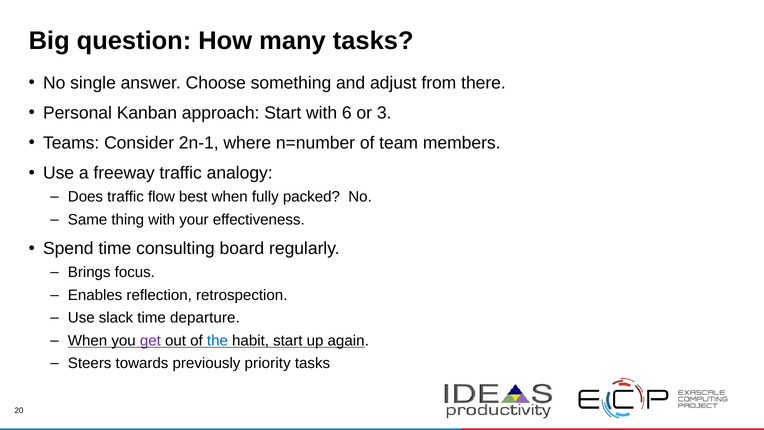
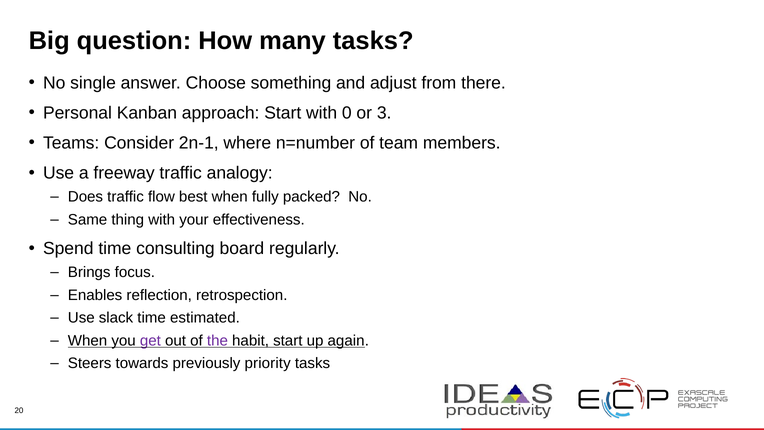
6: 6 -> 0
departure: departure -> estimated
the colour: blue -> purple
